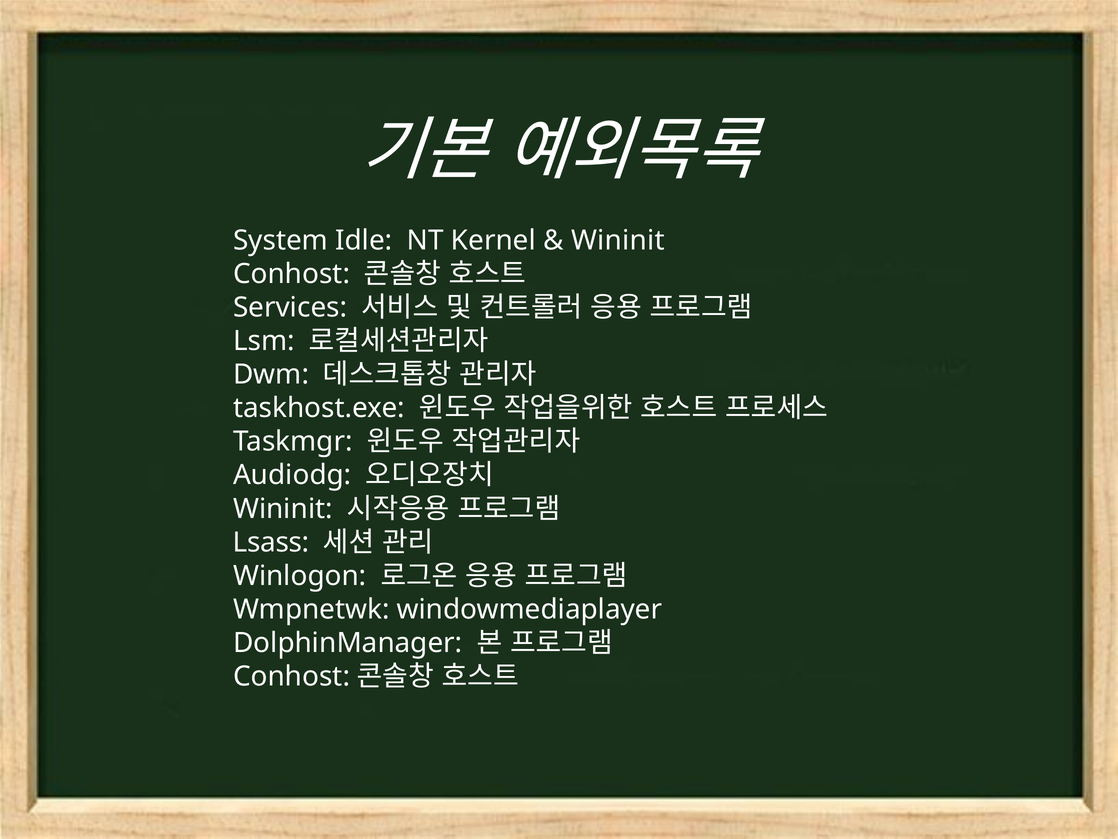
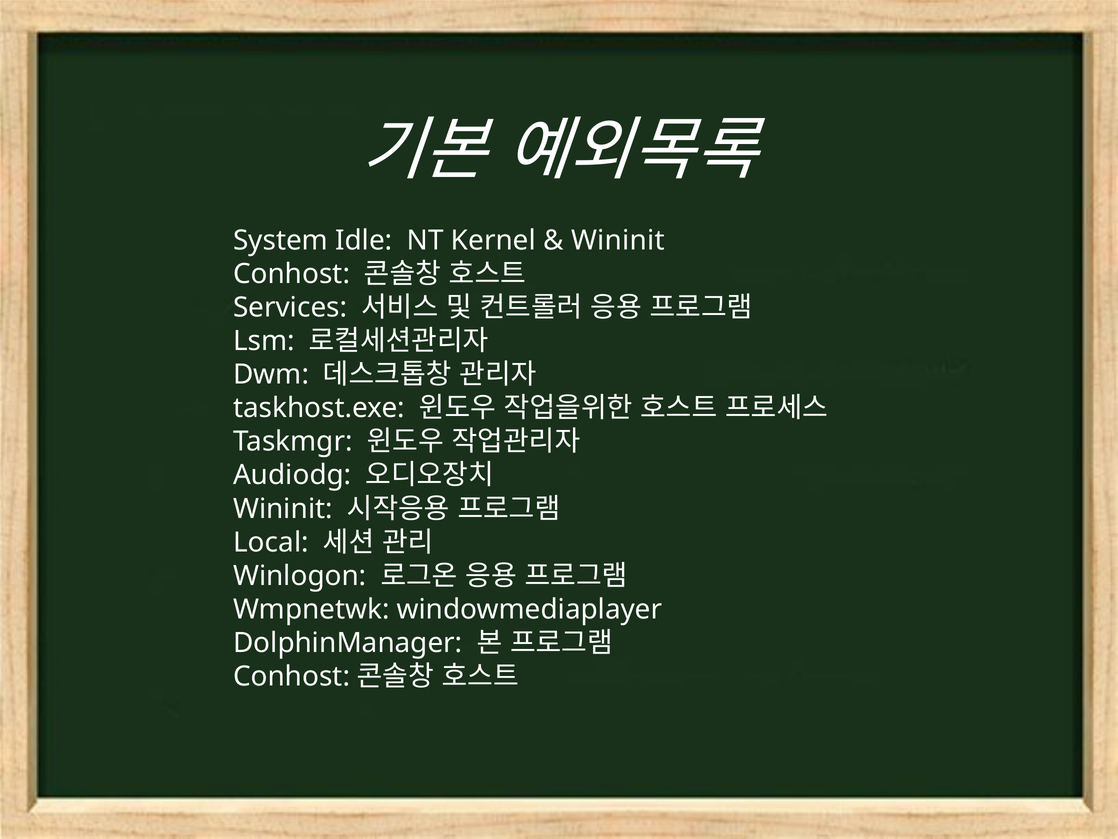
Lsass: Lsass -> Local
